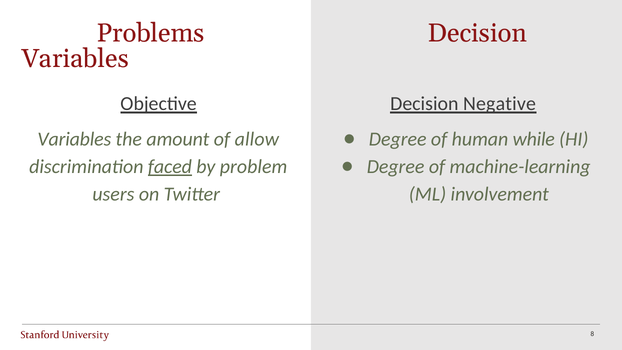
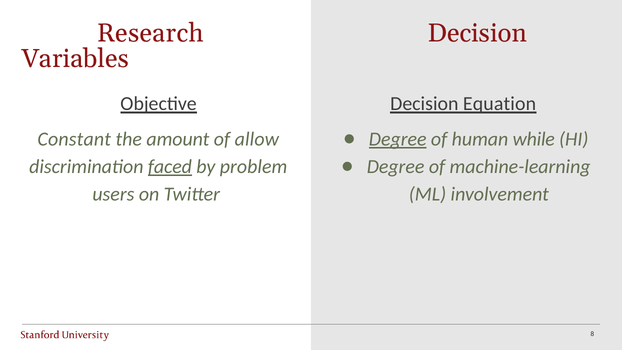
Problems: Problems -> Research
Negative: Negative -> Equation
Degree at (398, 139) underline: none -> present
Variables at (74, 139): Variables -> Constant
